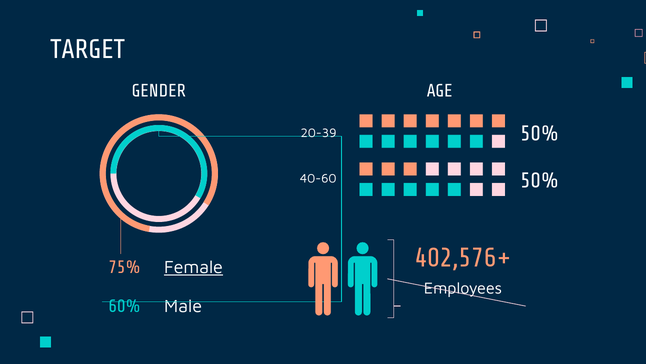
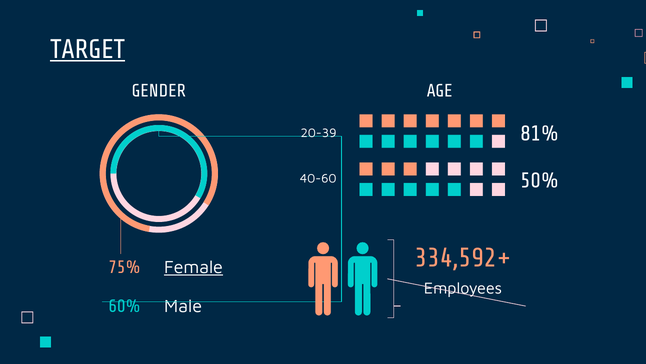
TARGET underline: none -> present
50% at (540, 133): 50% -> 81%
402,576+: 402,576+ -> 334,592+
